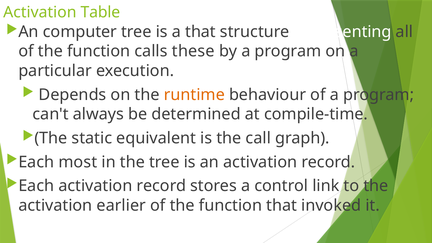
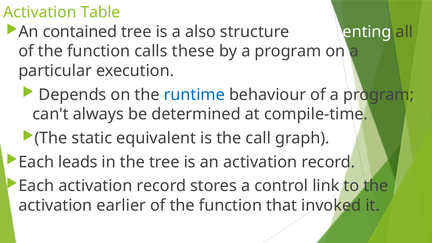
computer: computer -> contained
a that: that -> also
runtime colour: orange -> blue
most: most -> leads
